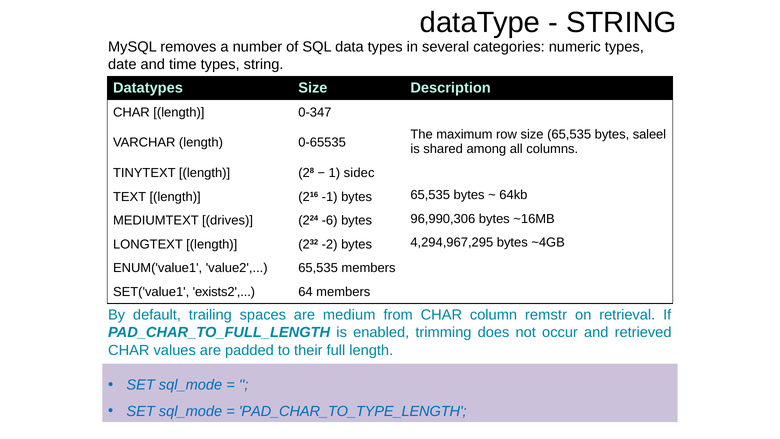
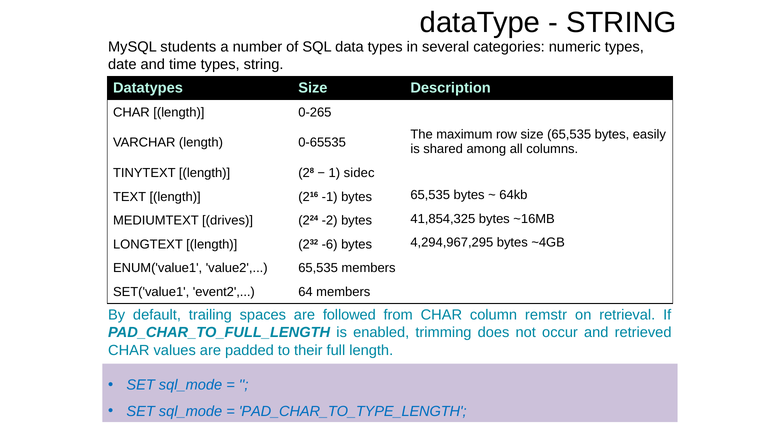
removes: removes -> students
0-347: 0-347 -> 0-265
saleel: saleel -> easily
-6: -6 -> -2
96,990,306: 96,990,306 -> 41,854,325
-2: -2 -> -6
exists2: exists2 -> event2
medium: medium -> followed
